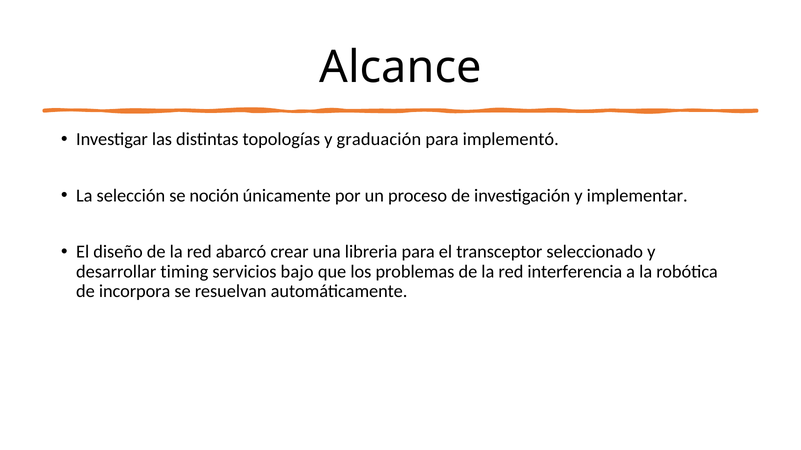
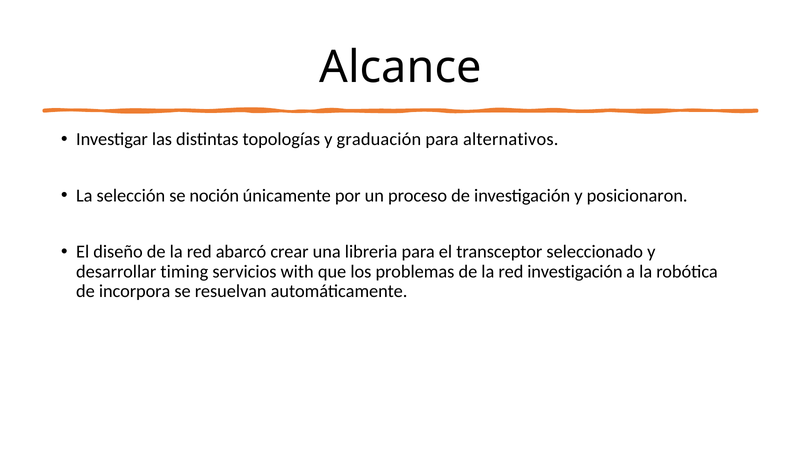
implementó: implementó -> alternativos
implementar: implementar -> posicionaron
bajo: bajo -> with
red interferencia: interferencia -> investigación
